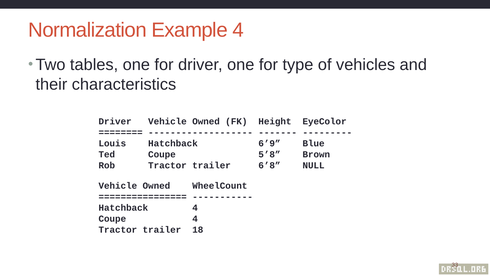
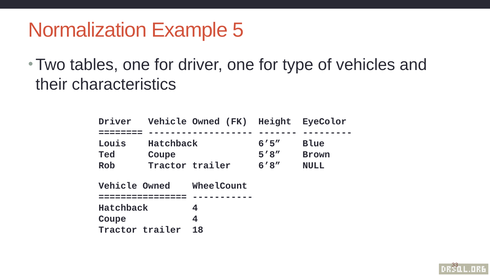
Example 4: 4 -> 5
6’9: 6’9 -> 6’5
